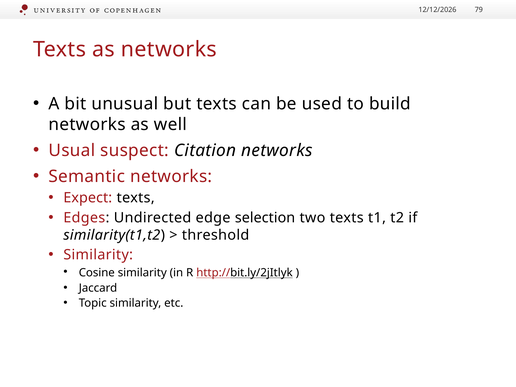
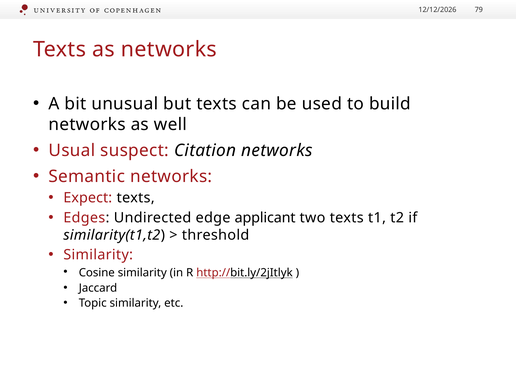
selection: selection -> applicant
